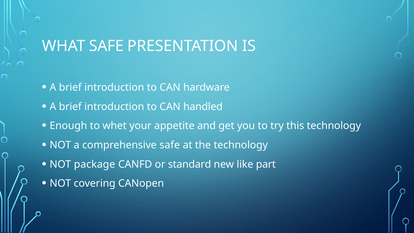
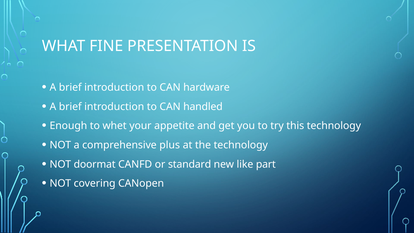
WHAT SAFE: SAFE -> FINE
comprehensive safe: safe -> plus
package: package -> doormat
